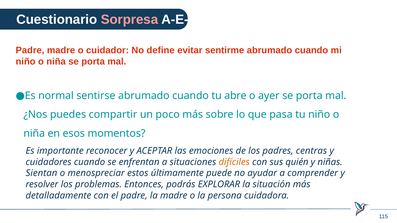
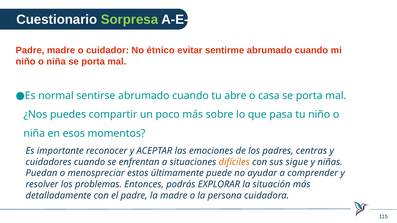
Sorpresa colour: pink -> light green
define: define -> étnico
ayer: ayer -> casa
quién: quién -> sigue
Sientan: Sientan -> Puedan
